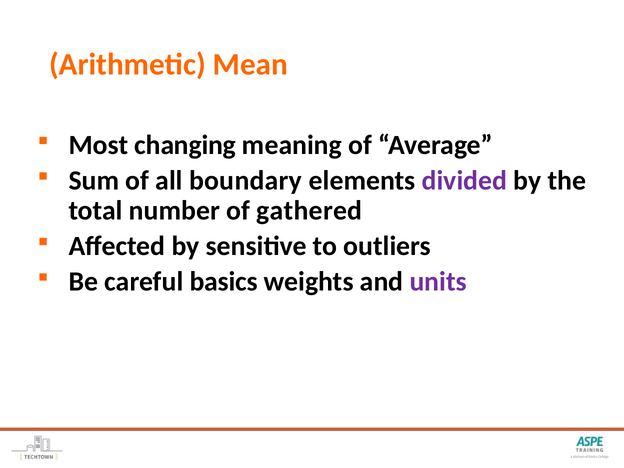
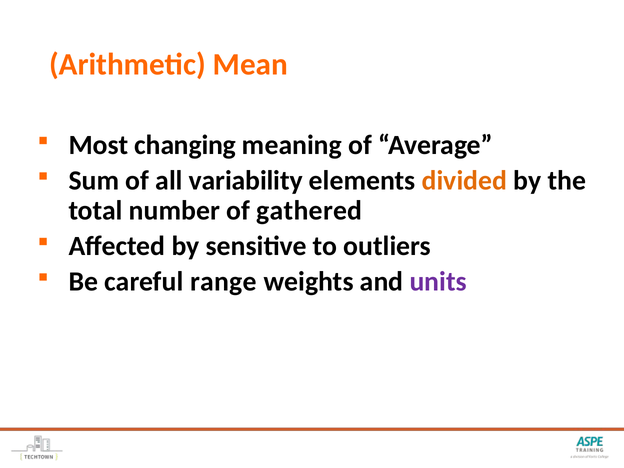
boundary: boundary -> variability
divided colour: purple -> orange
basics: basics -> range
